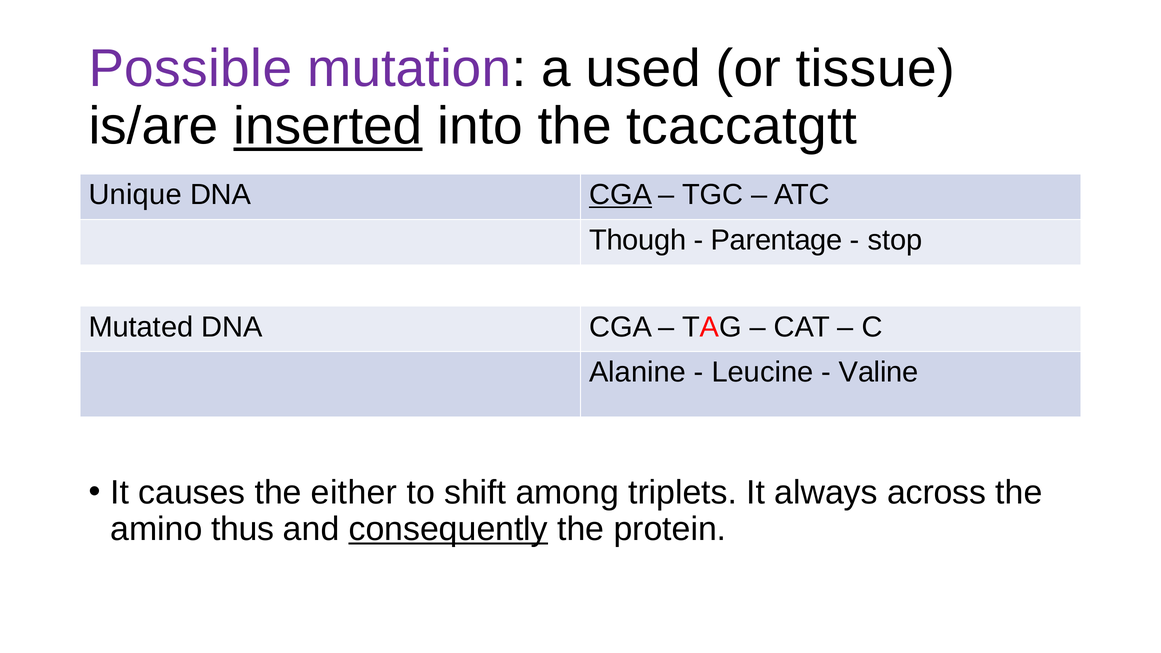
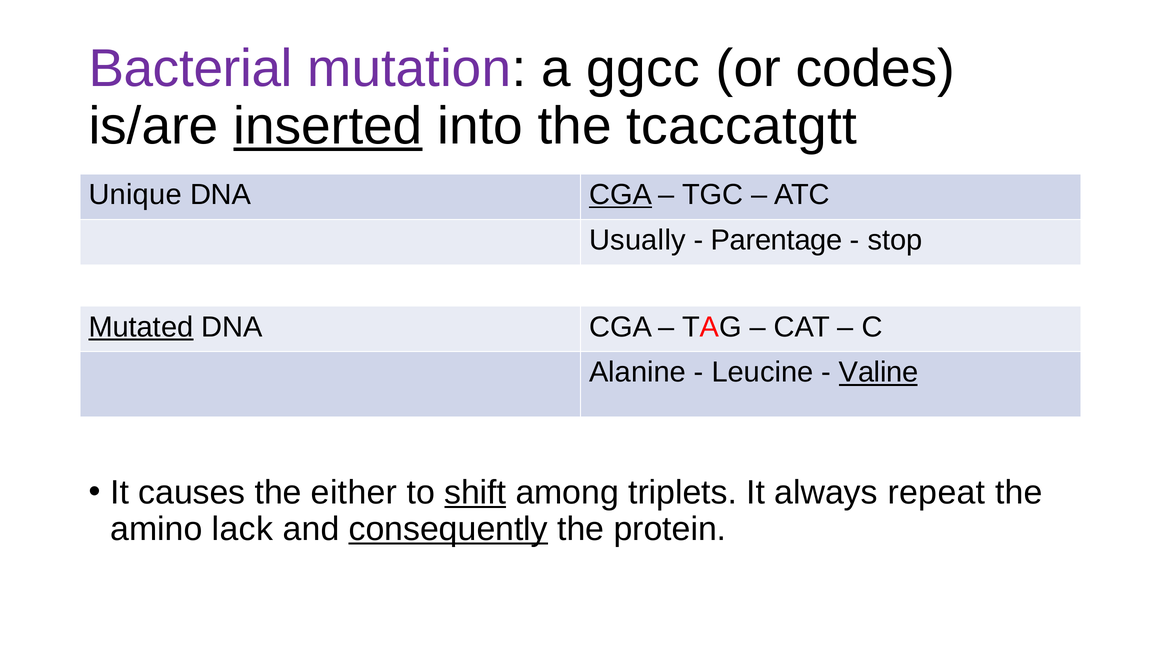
Possible: Possible -> Bacterial
used: used -> ggcc
tissue: tissue -> codes
Though: Though -> Usually
Mutated underline: none -> present
Valine underline: none -> present
shift underline: none -> present
across: across -> repeat
thus: thus -> lack
